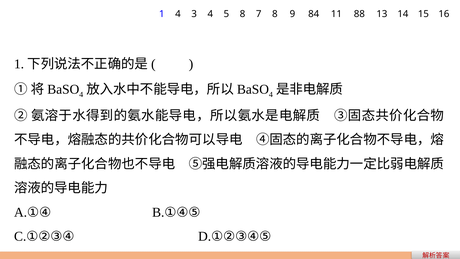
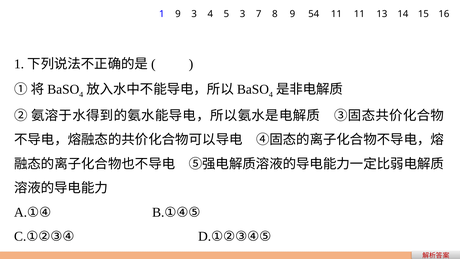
1 4: 4 -> 9
5 8: 8 -> 3
84: 84 -> 54
11 88: 88 -> 11
